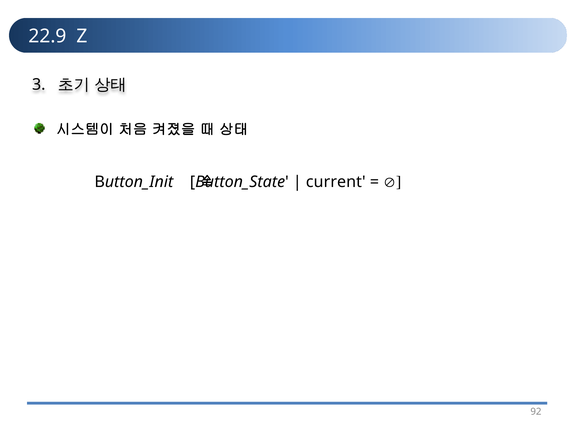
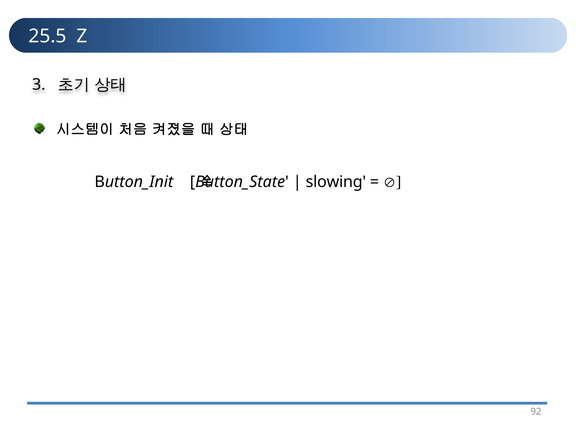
22.9: 22.9 -> 25.5
current: current -> slowing
